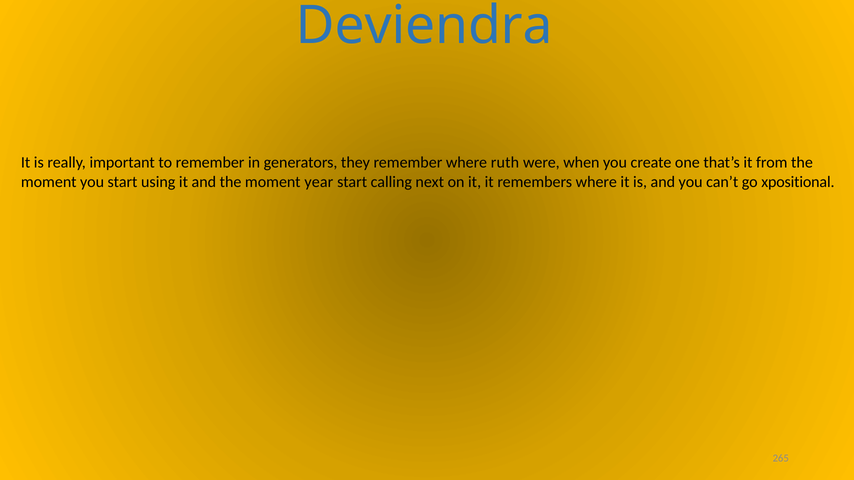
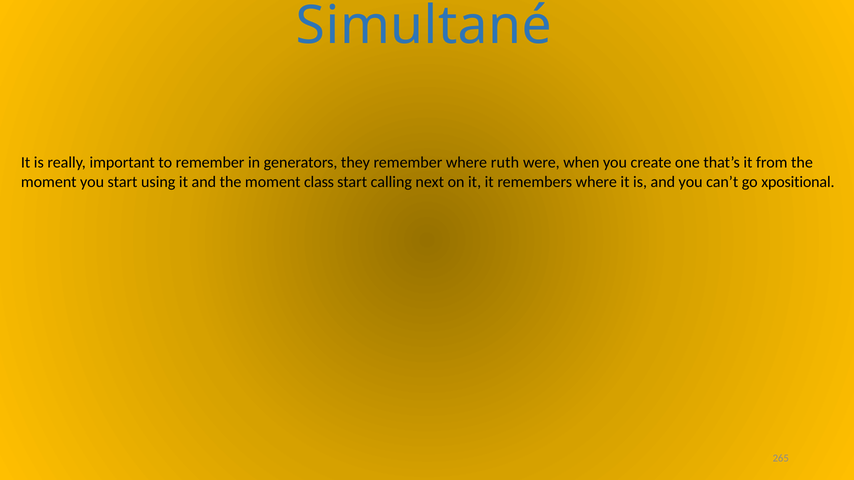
Deviendra: Deviendra -> Simultané
year: year -> class
